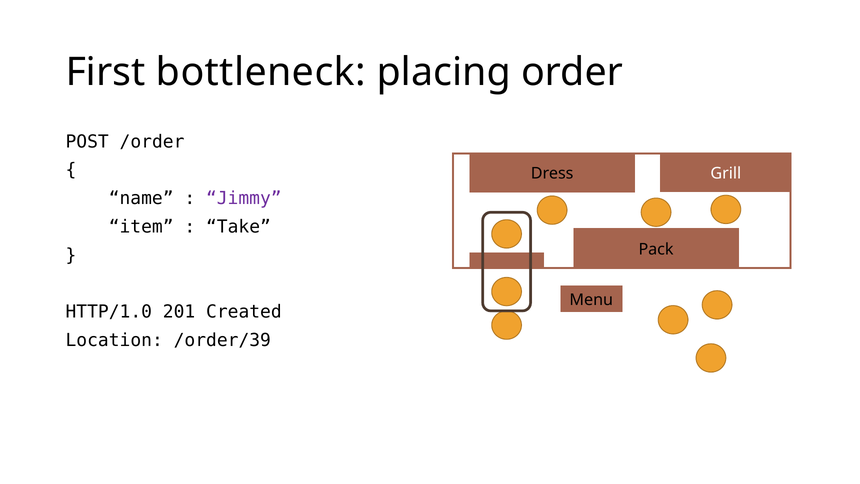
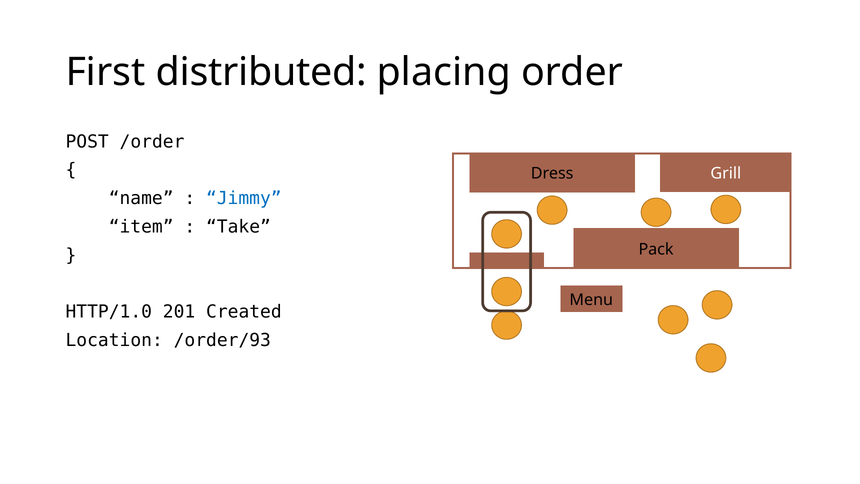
bottleneck: bottleneck -> distributed
Jimmy colour: purple -> blue
/order/39: /order/39 -> /order/93
